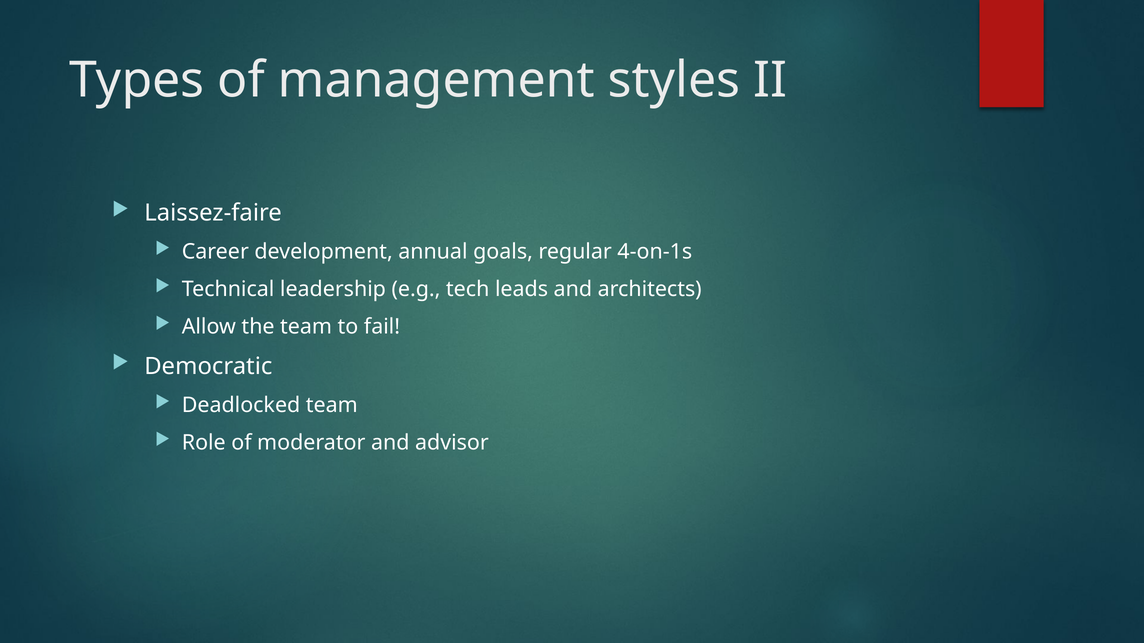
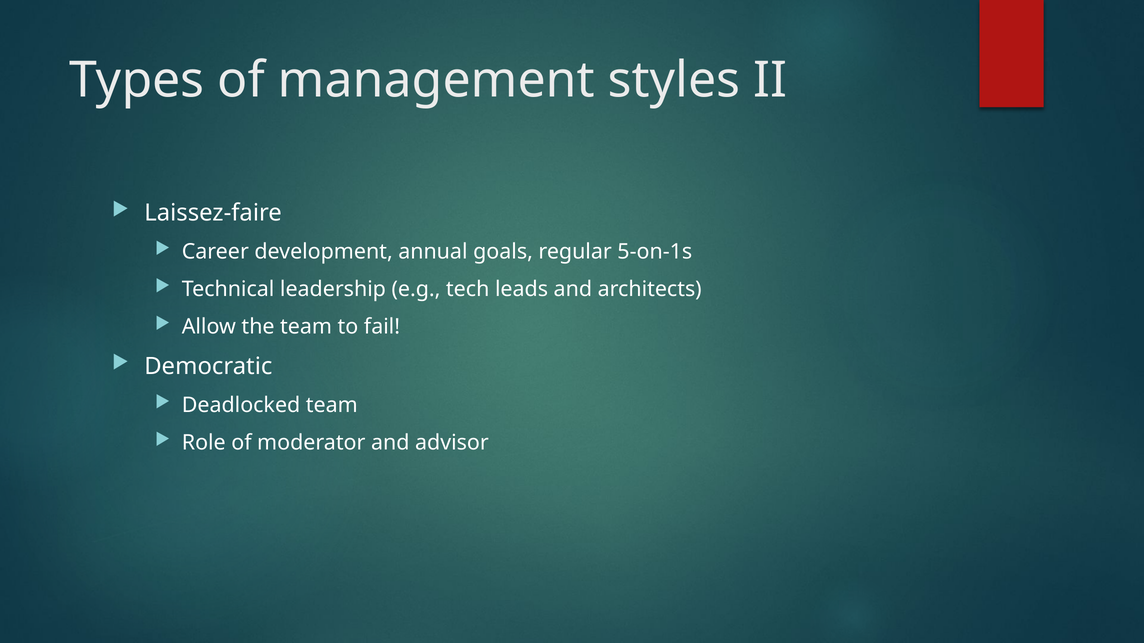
4-on-1s: 4-on-1s -> 5-on-1s
